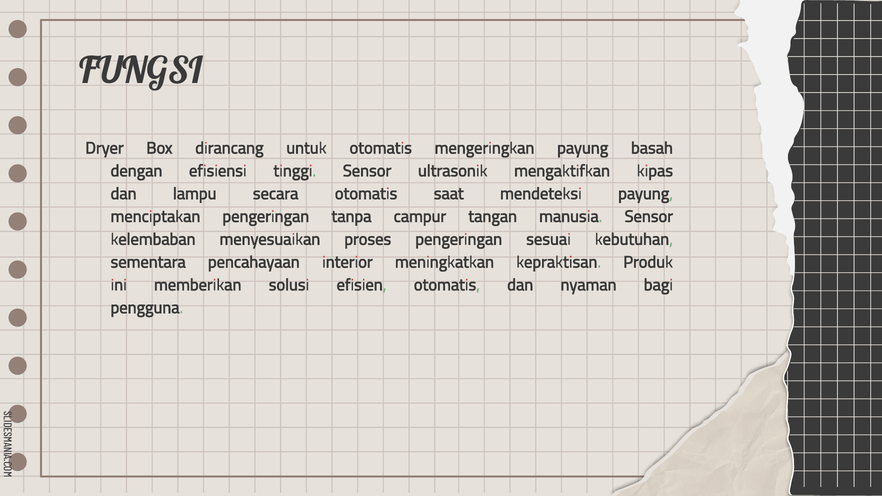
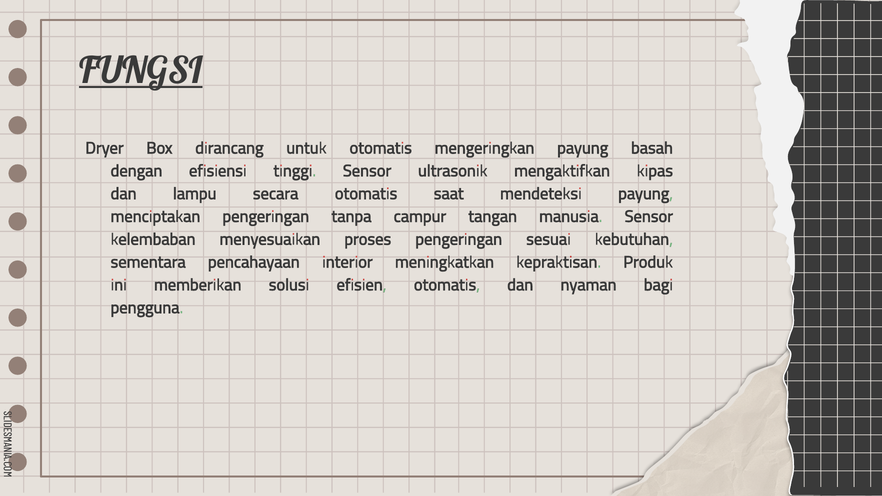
FUNGSI underline: none -> present
